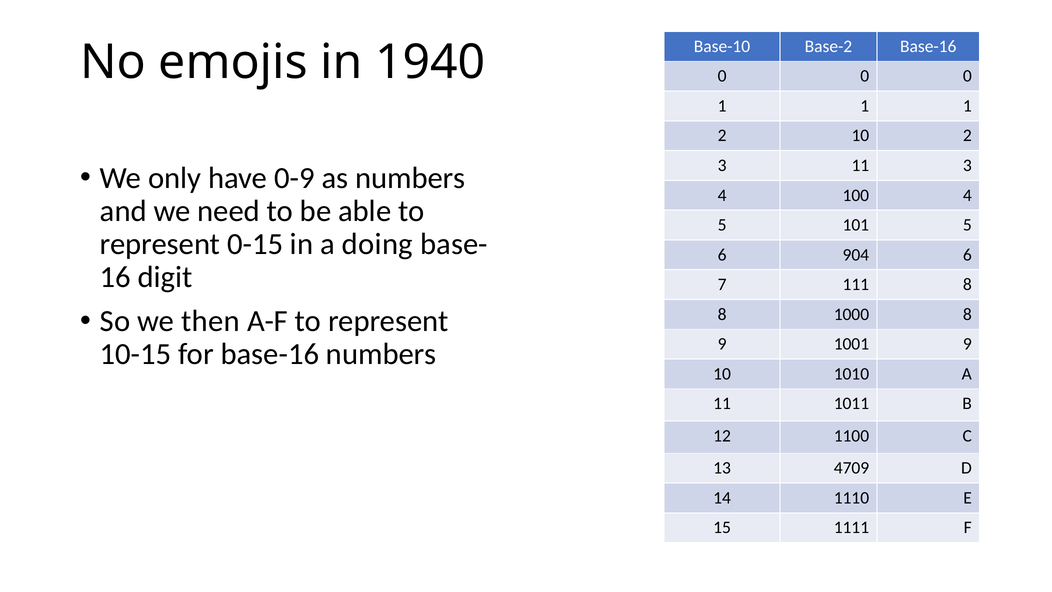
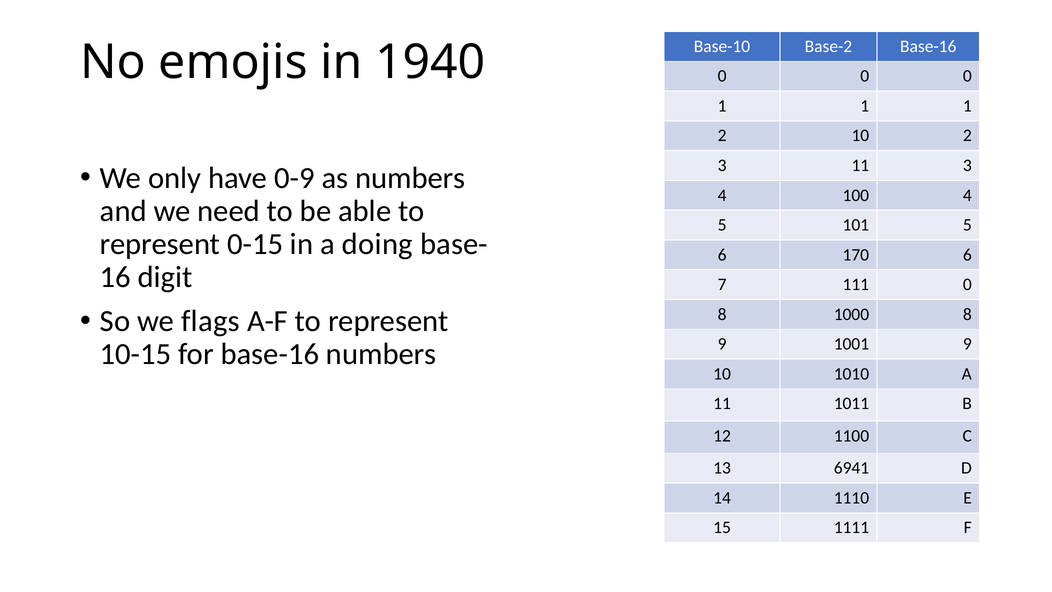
904: 904 -> 170
111 8: 8 -> 0
then: then -> flags
4709: 4709 -> 6941
